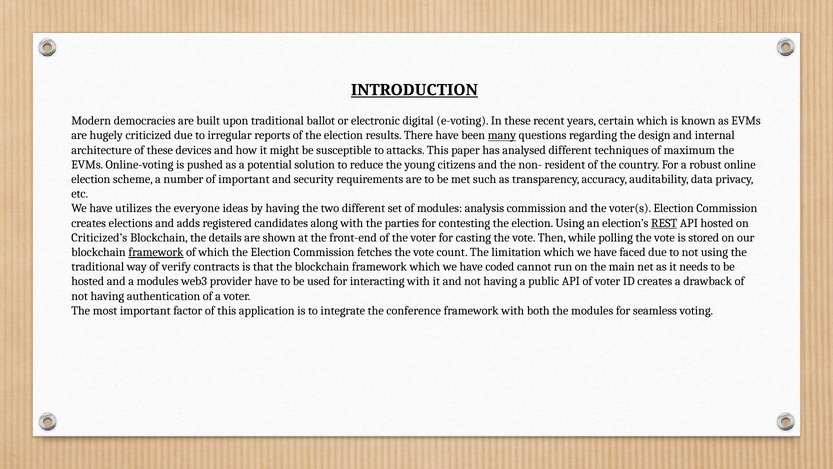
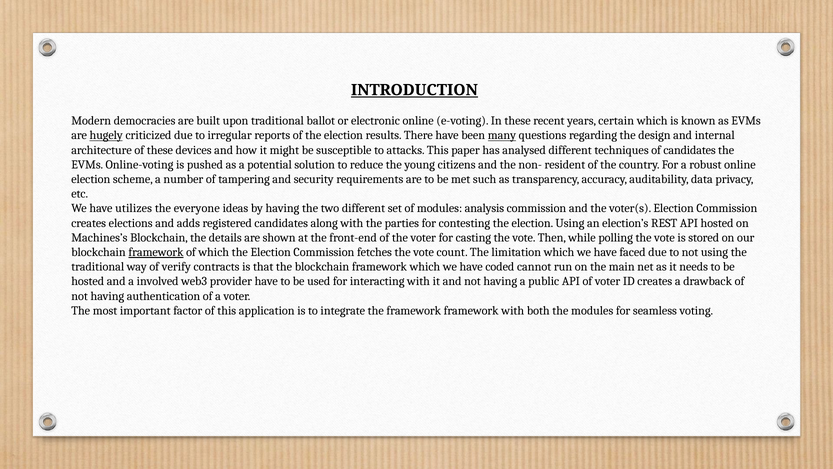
electronic digital: digital -> online
hugely underline: none -> present
of maximum: maximum -> candidates
of important: important -> tampering
REST underline: present -> none
Criticized’s: Criticized’s -> Machines’s
a modules: modules -> involved
the conference: conference -> framework
